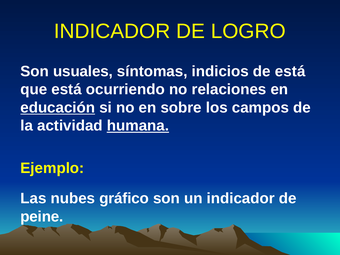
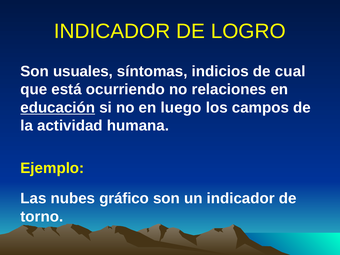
de está: está -> cual
sobre: sobre -> luego
humana underline: present -> none
peine: peine -> torno
